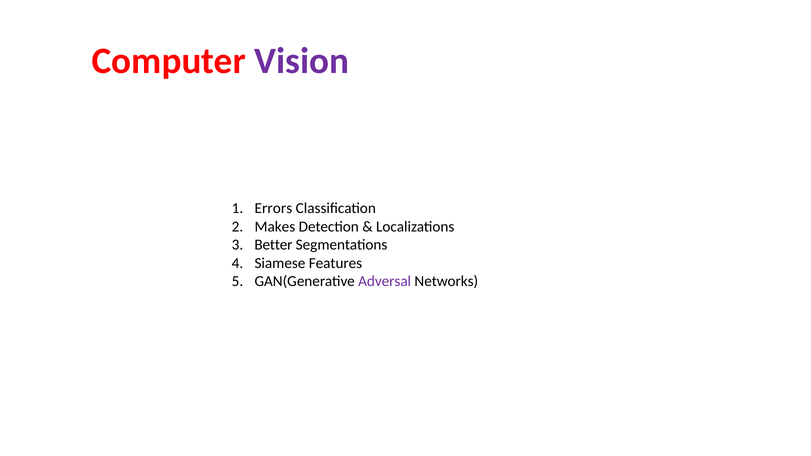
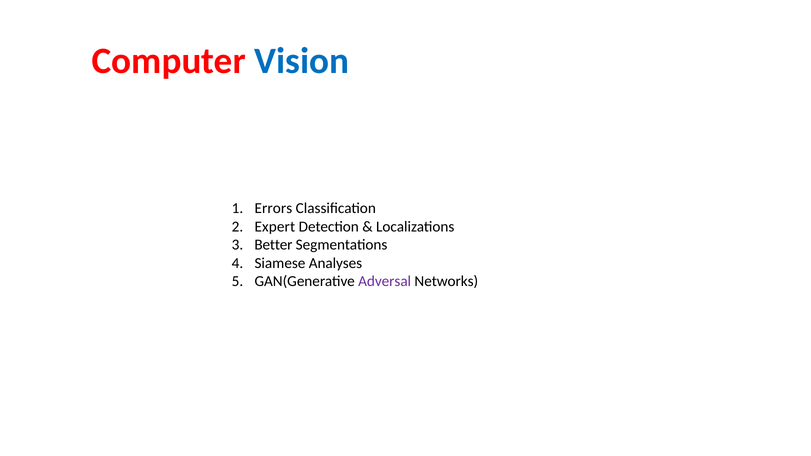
Vision colour: purple -> blue
Makes: Makes -> Expert
Features: Features -> Analyses
